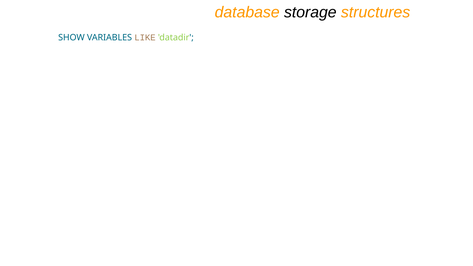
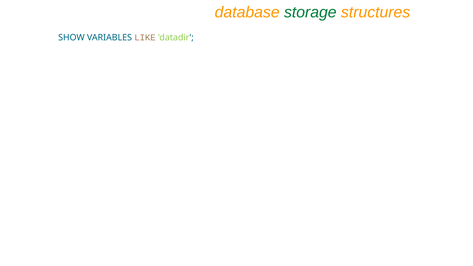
storage colour: black -> green
